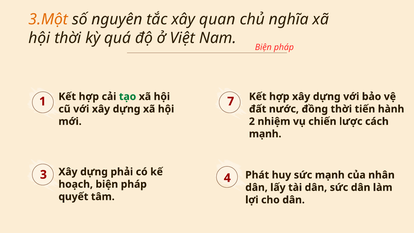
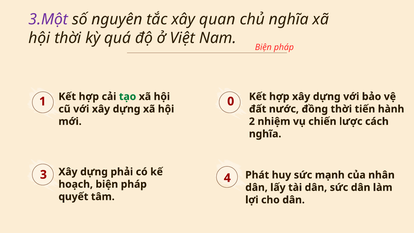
3.Một colour: orange -> purple
7: 7 -> 0
mạnh at (265, 134): mạnh -> nghĩa
